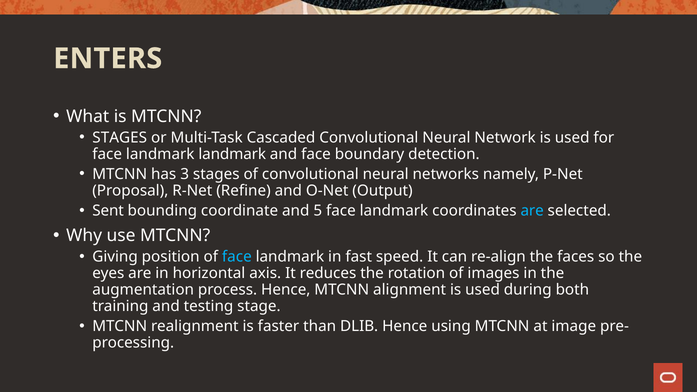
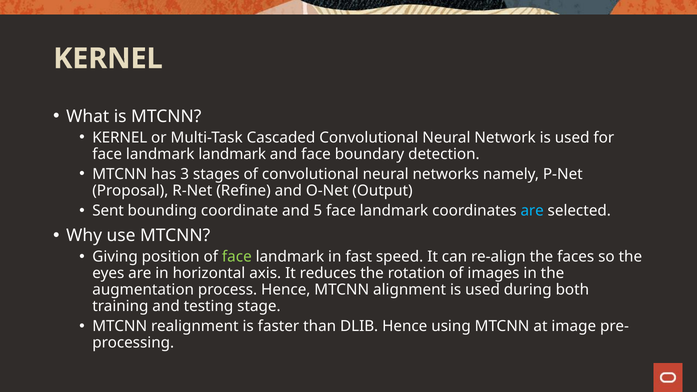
ENTERS at (108, 59): ENTERS -> KERNEL
STAGES at (120, 138): STAGES -> KERNEL
face at (237, 257) colour: light blue -> light green
